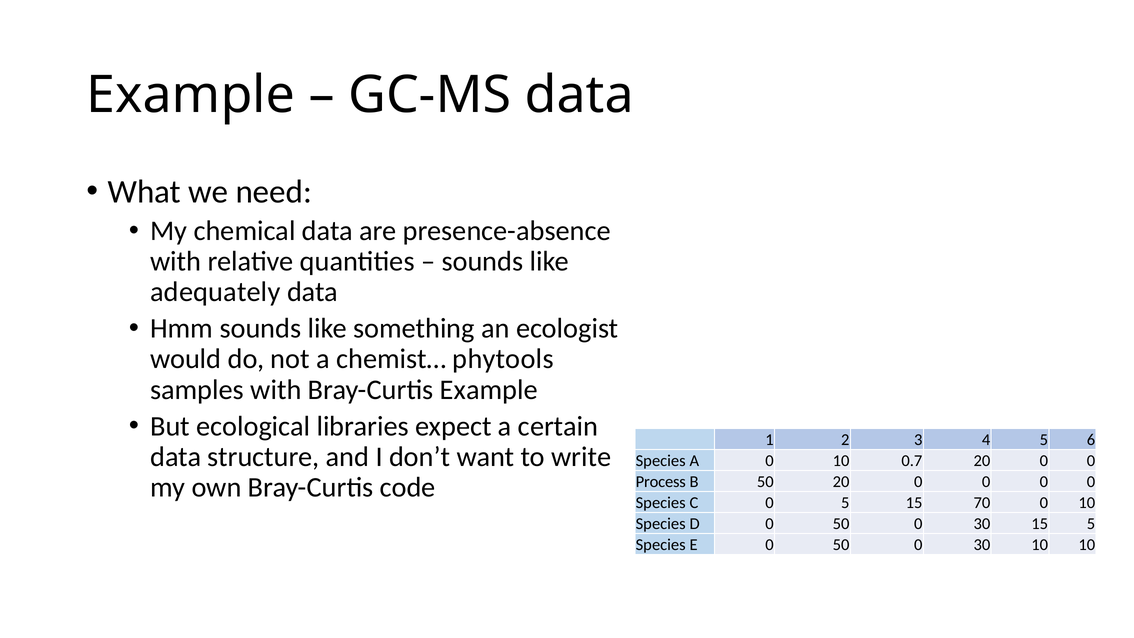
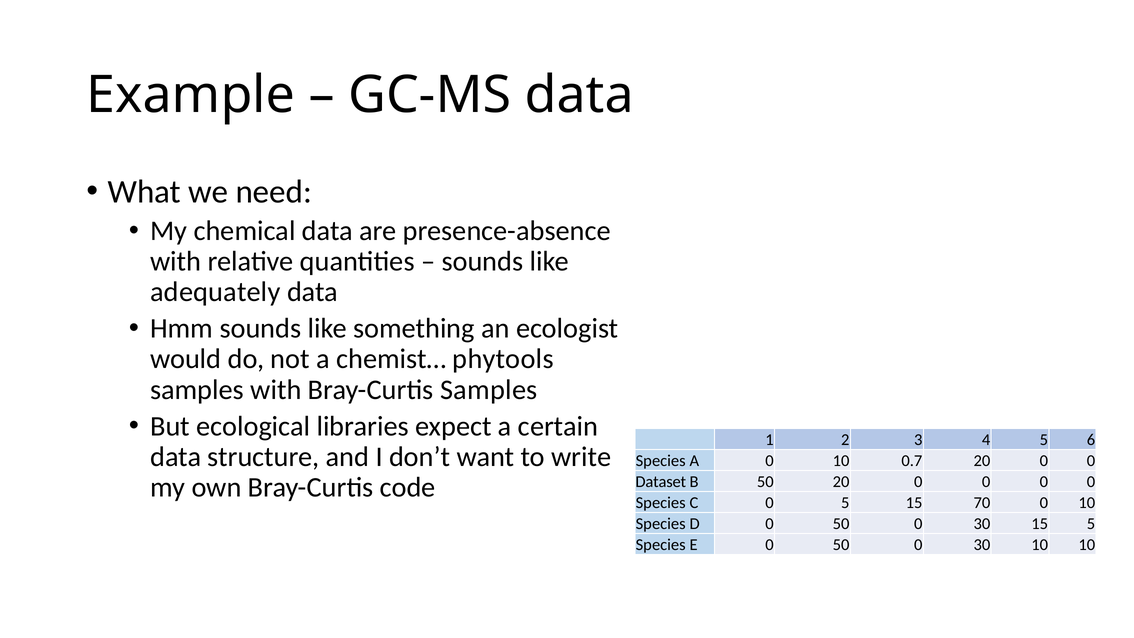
Bray-Curtis Example: Example -> Samples
Process: Process -> Dataset
